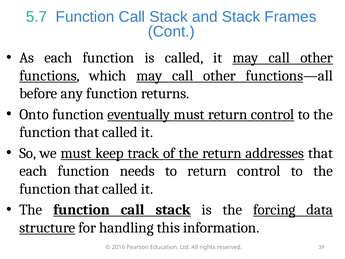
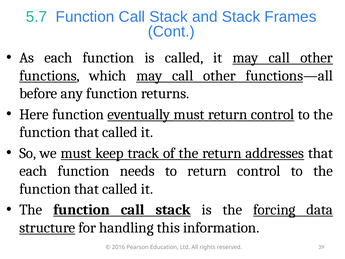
Onto: Onto -> Here
